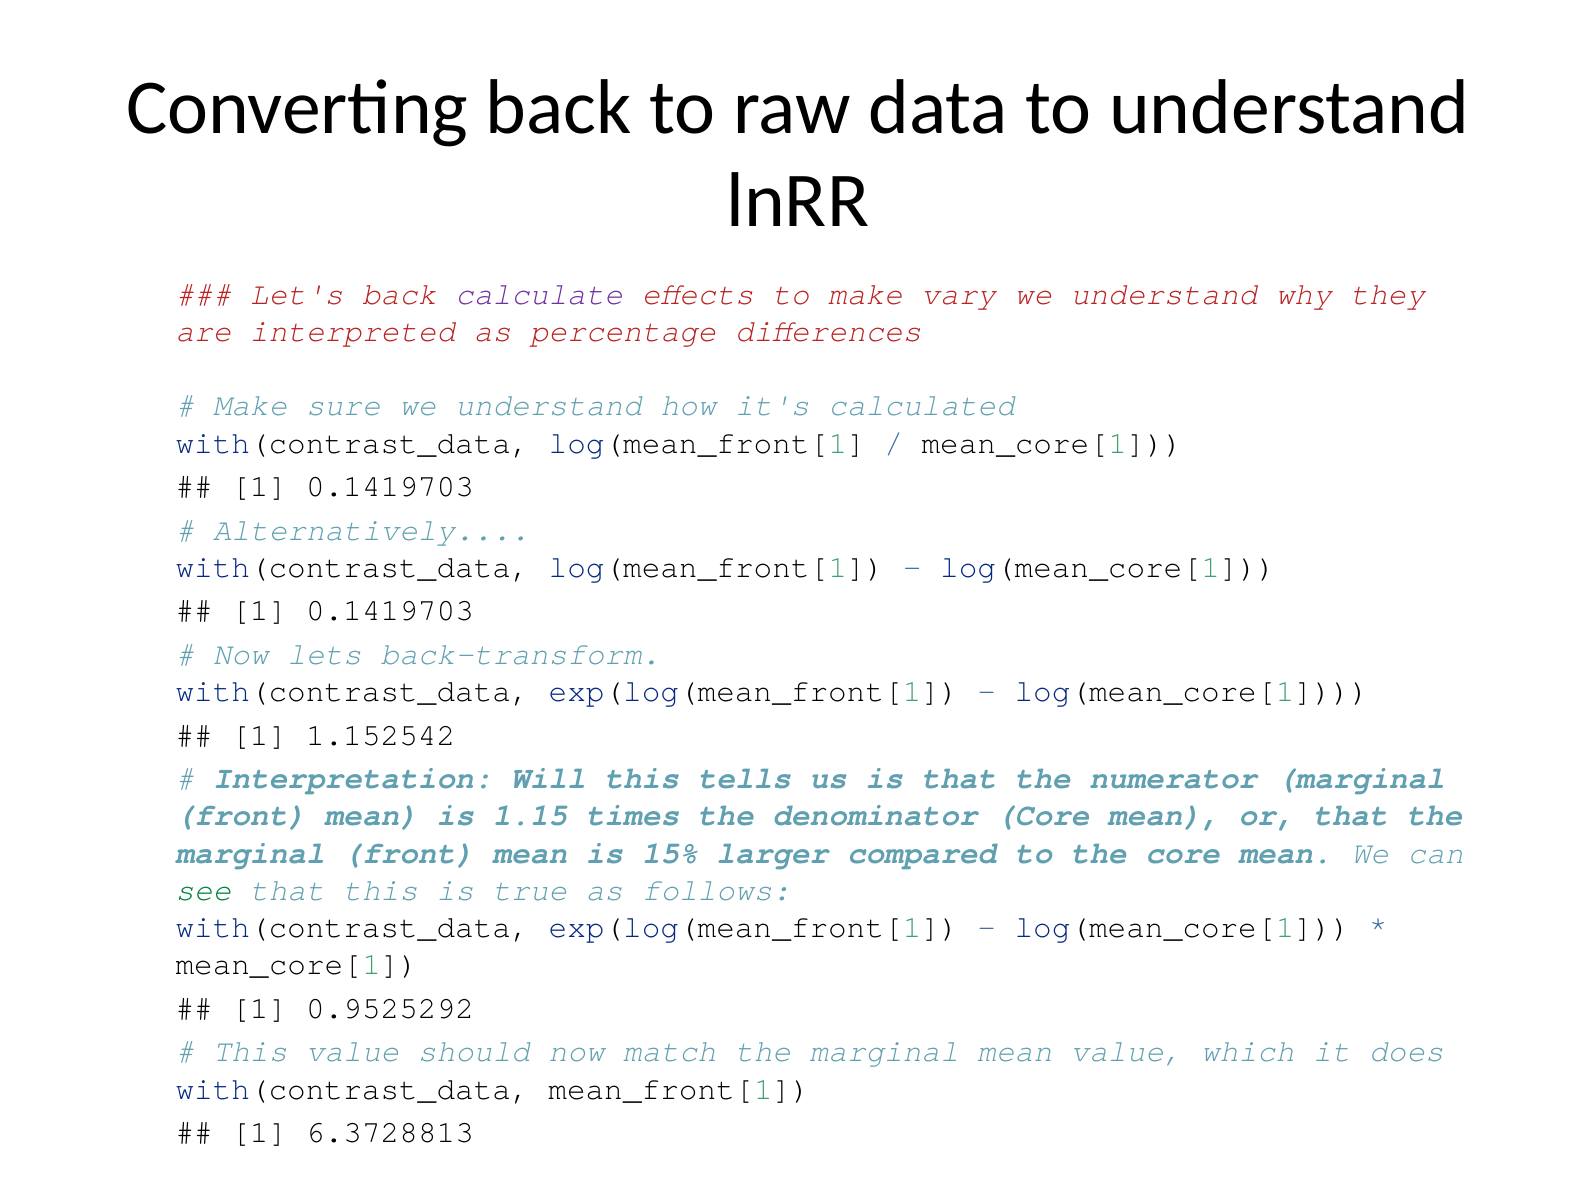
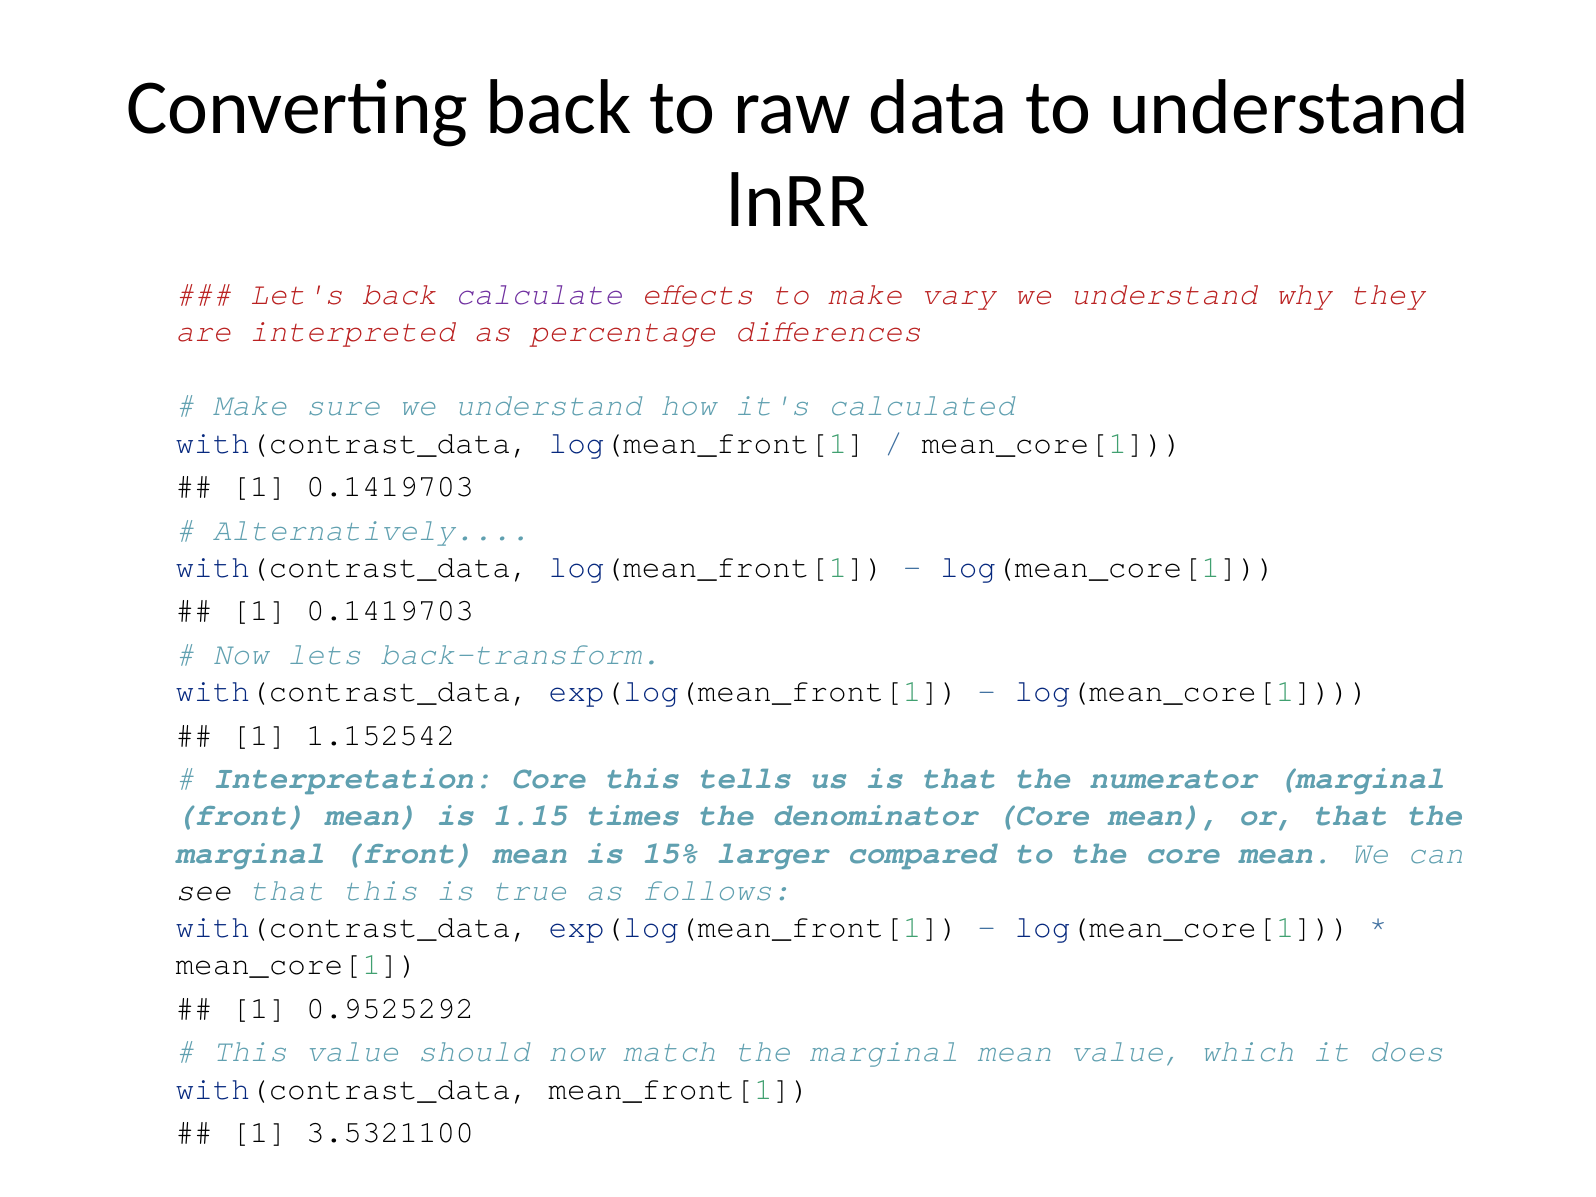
Interpretation Will: Will -> Core
see colour: green -> black
6.3728813: 6.3728813 -> 3.5321100
